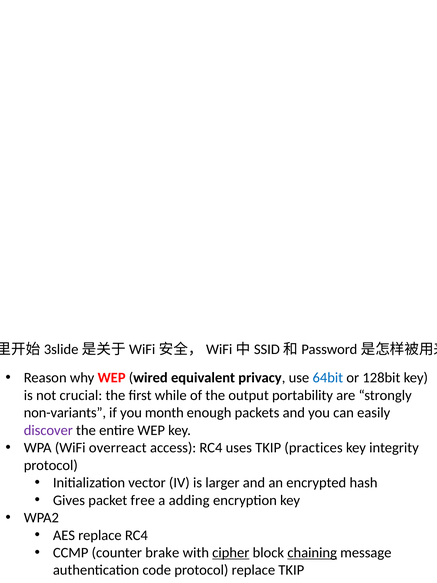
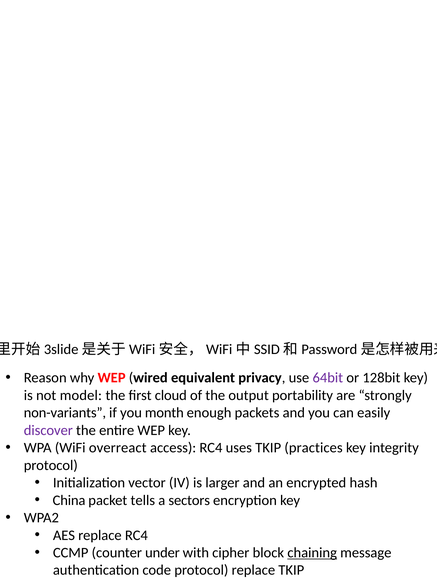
64bit colour: blue -> purple
crucial: crucial -> model
while: while -> cloud
Gives: Gives -> China
free: free -> tells
adding: adding -> sectors
brake: brake -> under
cipher underline: present -> none
